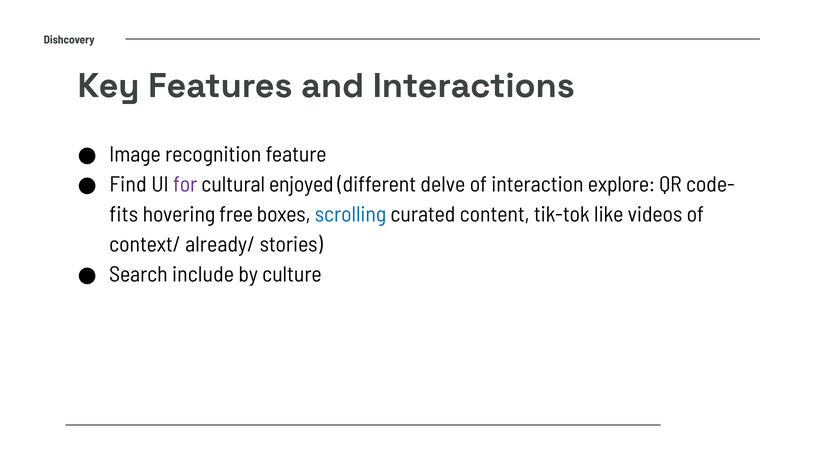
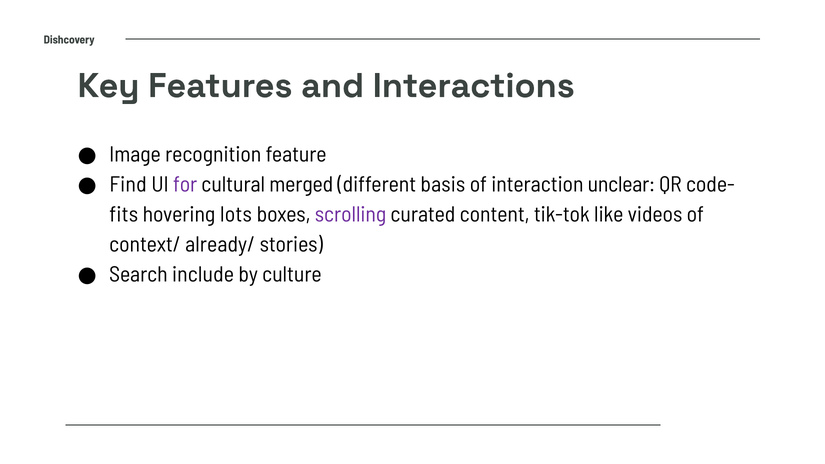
enjoyed: enjoyed -> merged
delve: delve -> basis
explore: explore -> unclear
free: free -> lots
scrolling colour: blue -> purple
